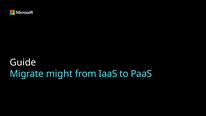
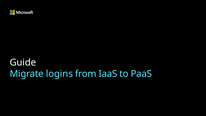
might: might -> logins
